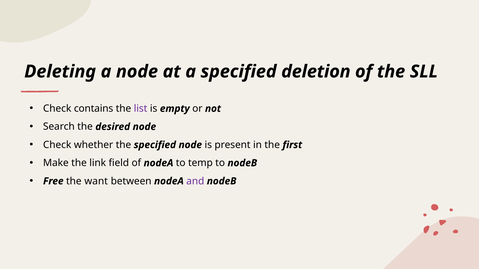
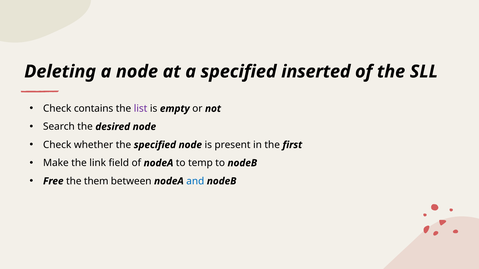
deletion: deletion -> inserted
want: want -> them
and colour: purple -> blue
